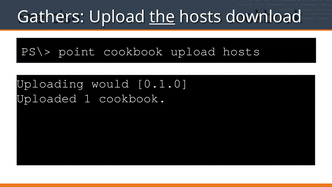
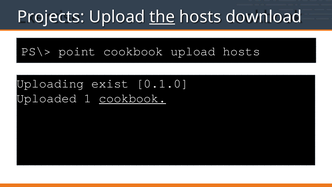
Gathers: Gathers -> Projects
would: would -> exist
cookbook at (132, 98) underline: none -> present
